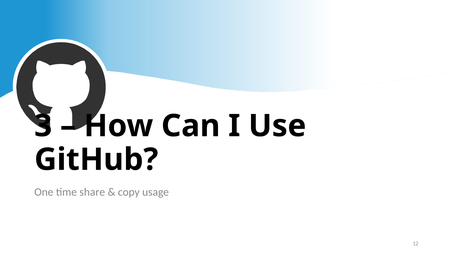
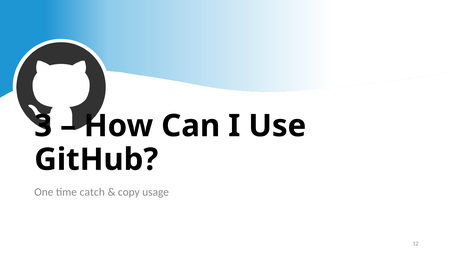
share: share -> catch
